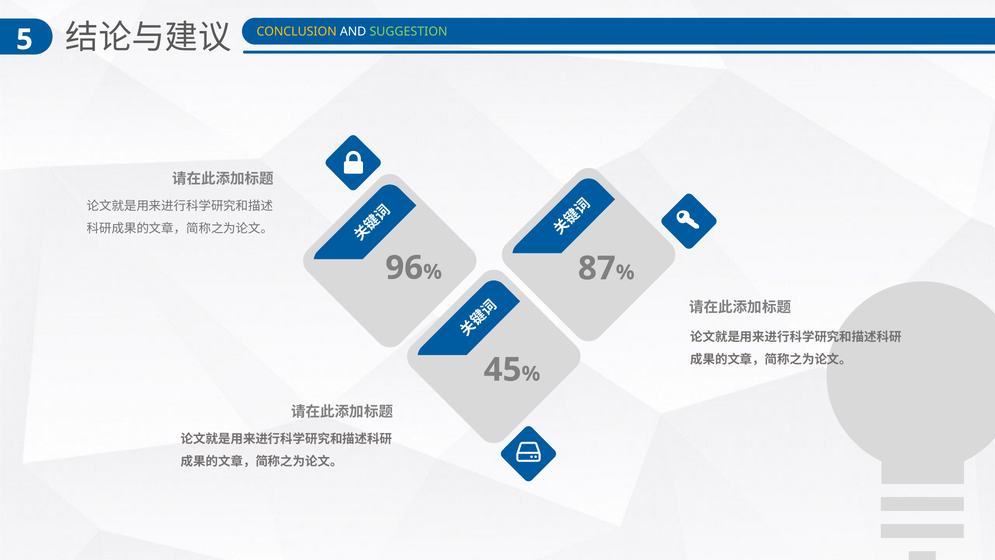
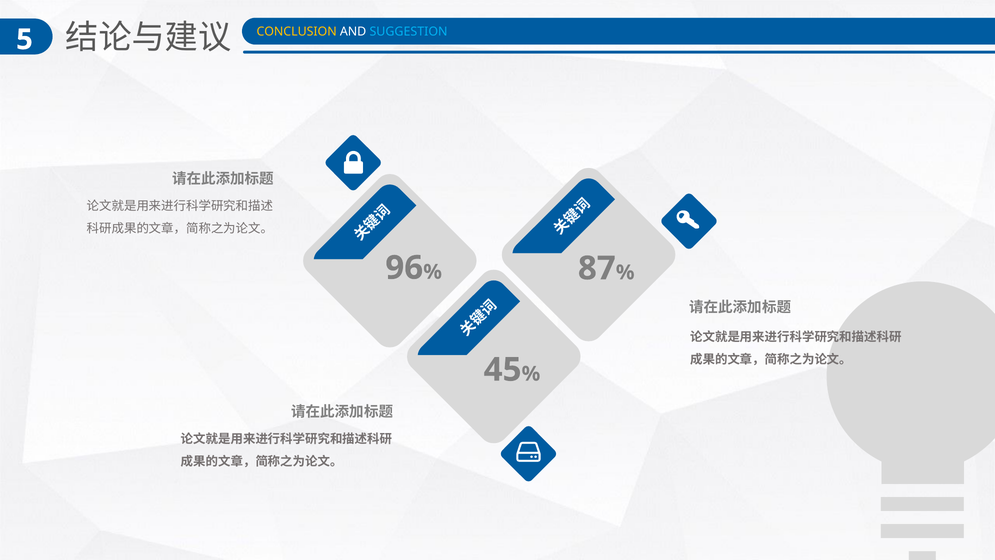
SUGGESTION colour: light green -> light blue
